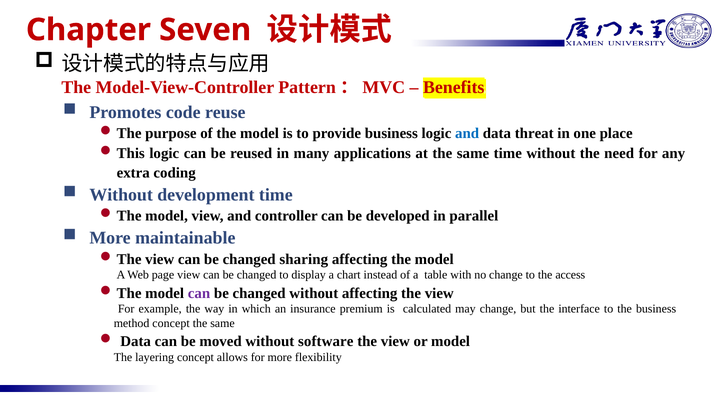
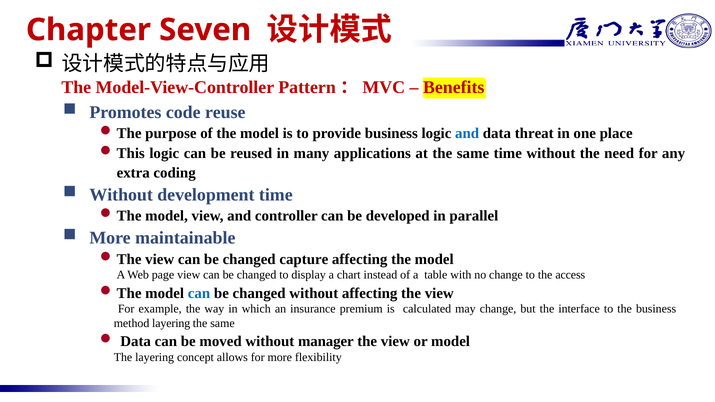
sharing: sharing -> capture
can at (199, 293) colour: purple -> blue
method concept: concept -> layering
software: software -> manager
